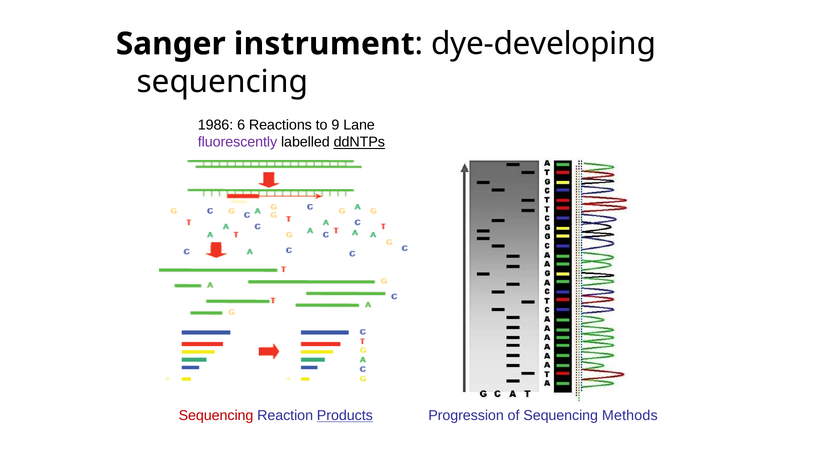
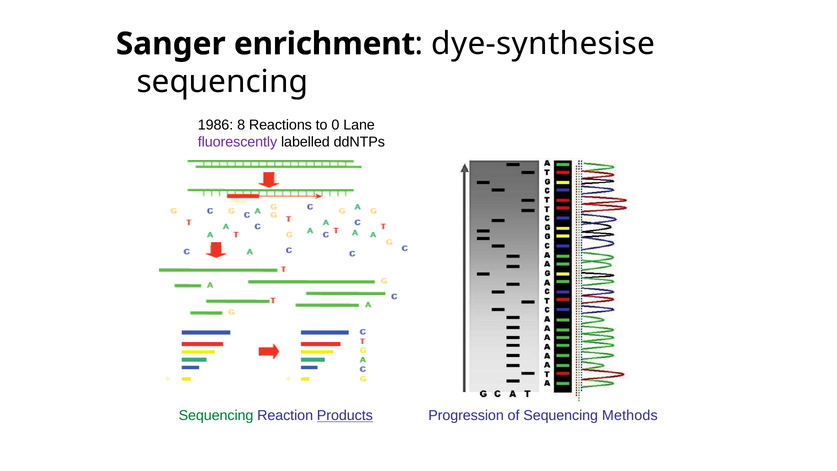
instrument: instrument -> enrichment
dye-developing: dye-developing -> dye-synthesise
6: 6 -> 8
9: 9 -> 0
ddNTPs underline: present -> none
Sequencing at (216, 415) colour: red -> green
